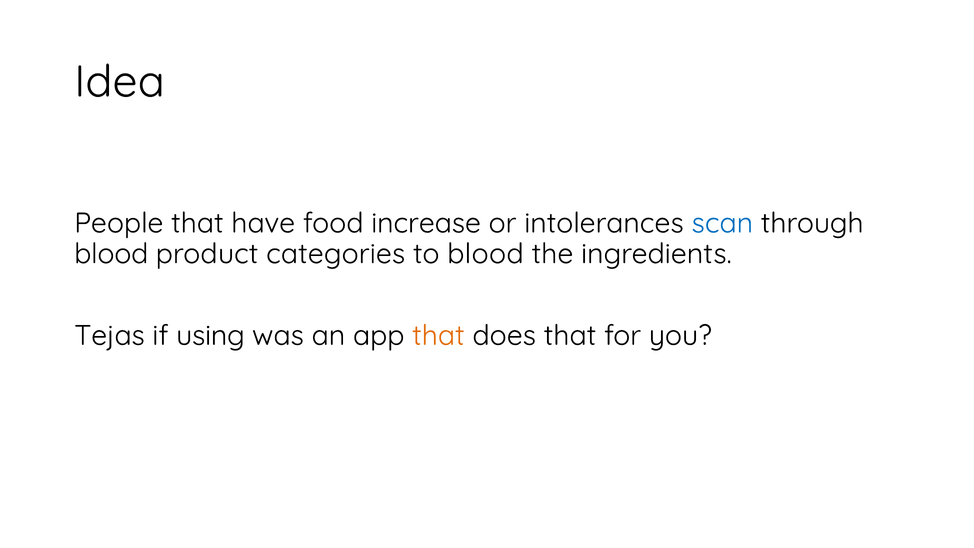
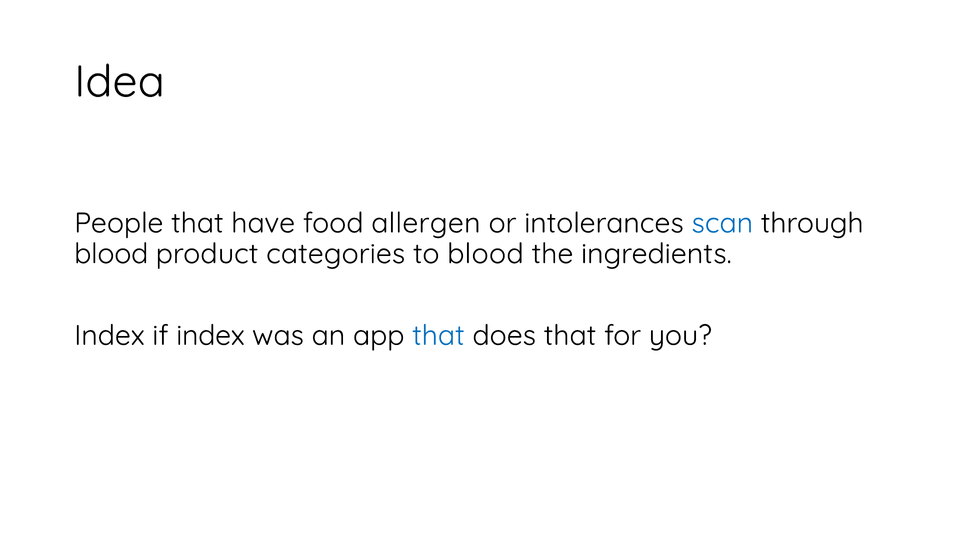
increase: increase -> allergen
Tejas at (110, 335): Tejas -> Index
if using: using -> index
that at (438, 335) colour: orange -> blue
